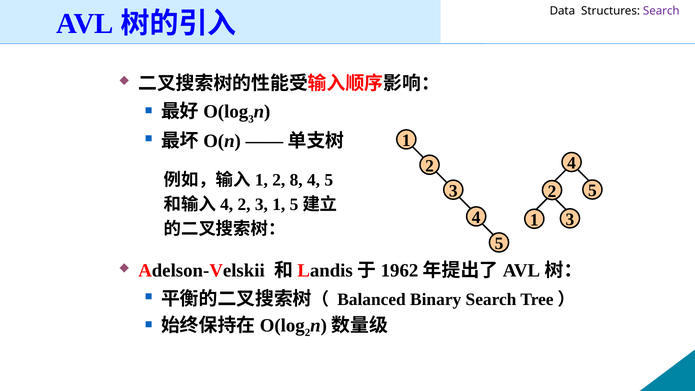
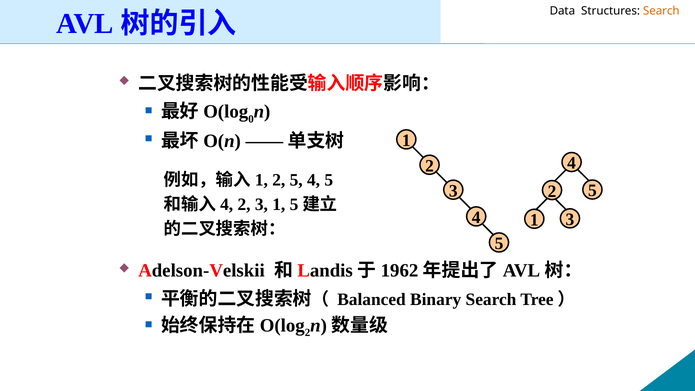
Search at (661, 11) colour: purple -> orange
3 at (251, 119): 3 -> 0
2 8: 8 -> 5
